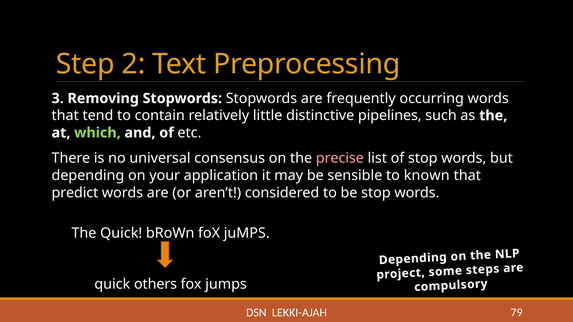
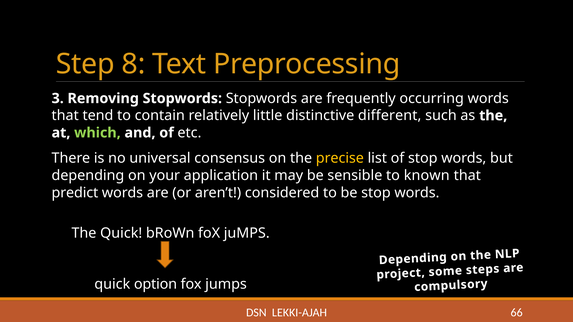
2: 2 -> 8
pipelines: pipelines -> different
precise colour: pink -> yellow
others: others -> option
79: 79 -> 66
